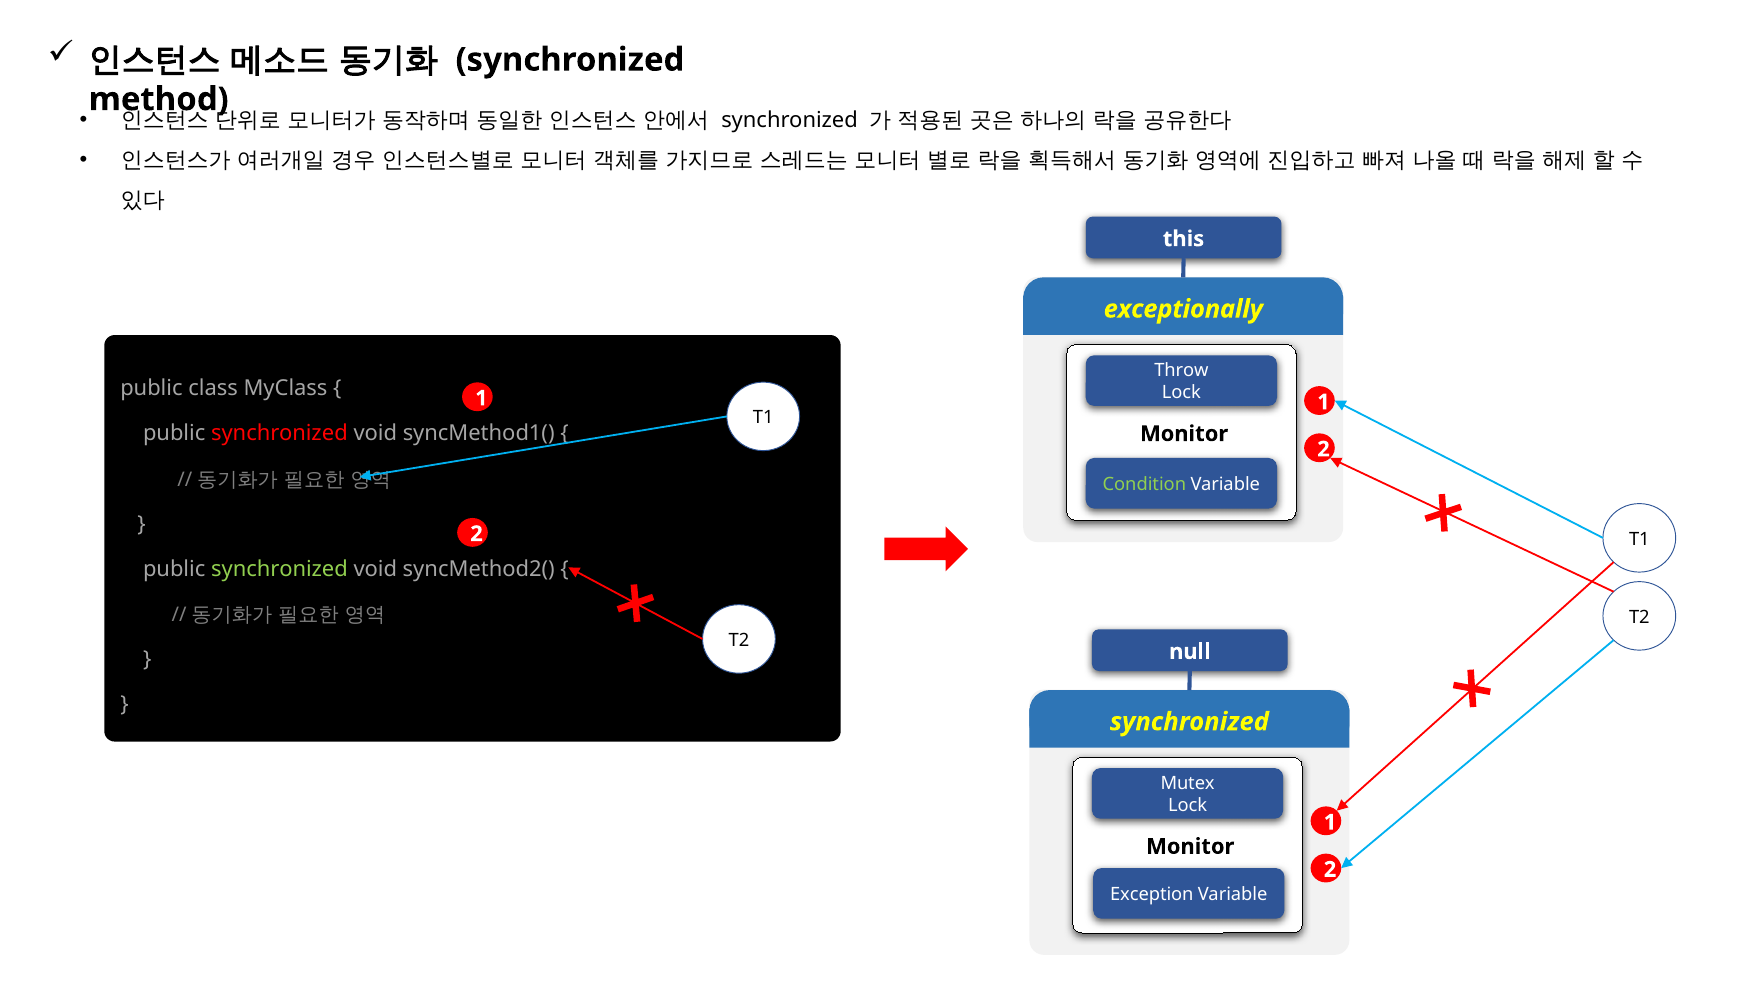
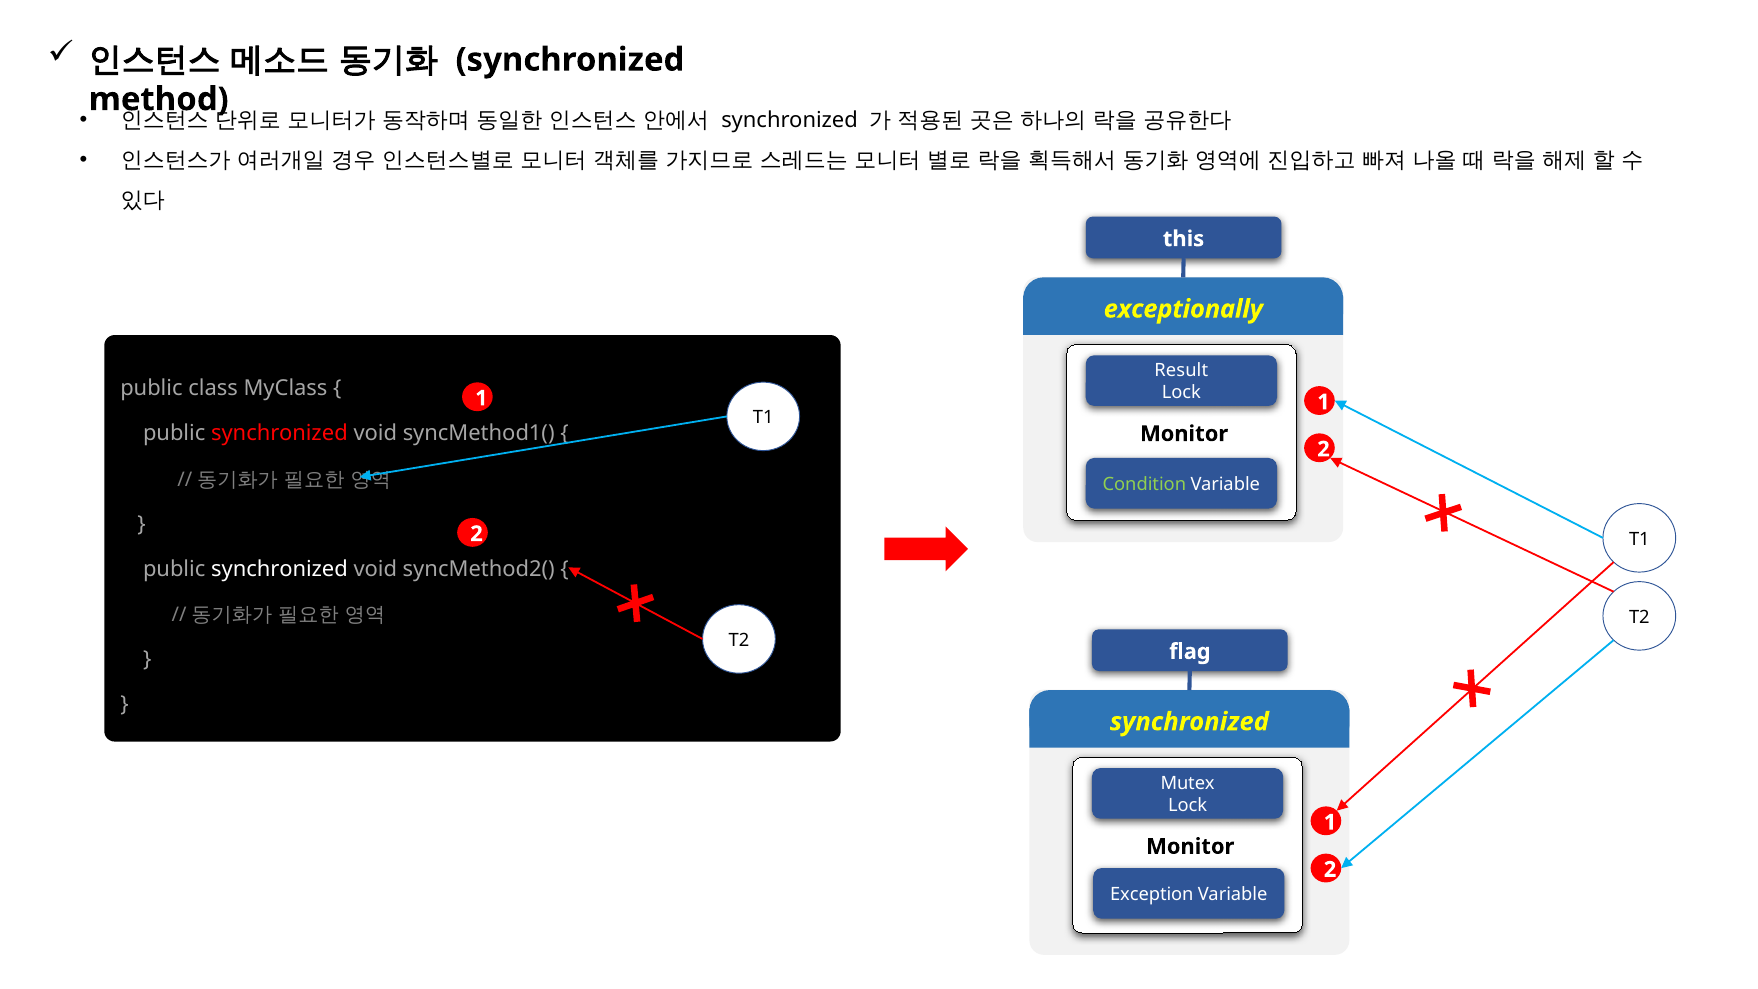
Throw: Throw -> Result
synchronized at (280, 569) colour: light green -> white
null: null -> flag
